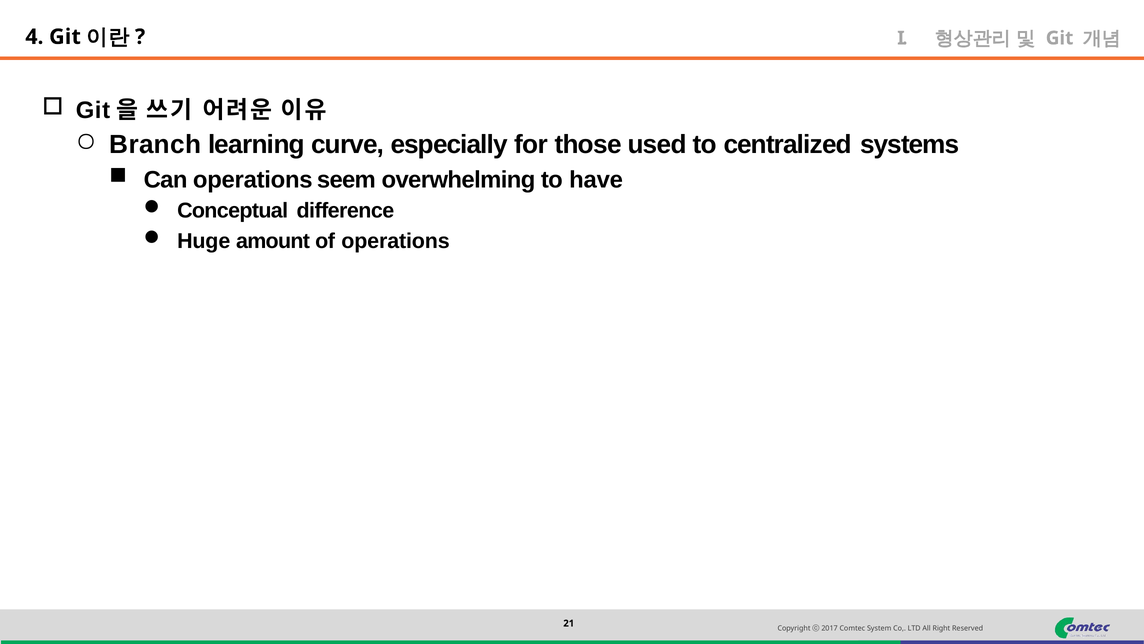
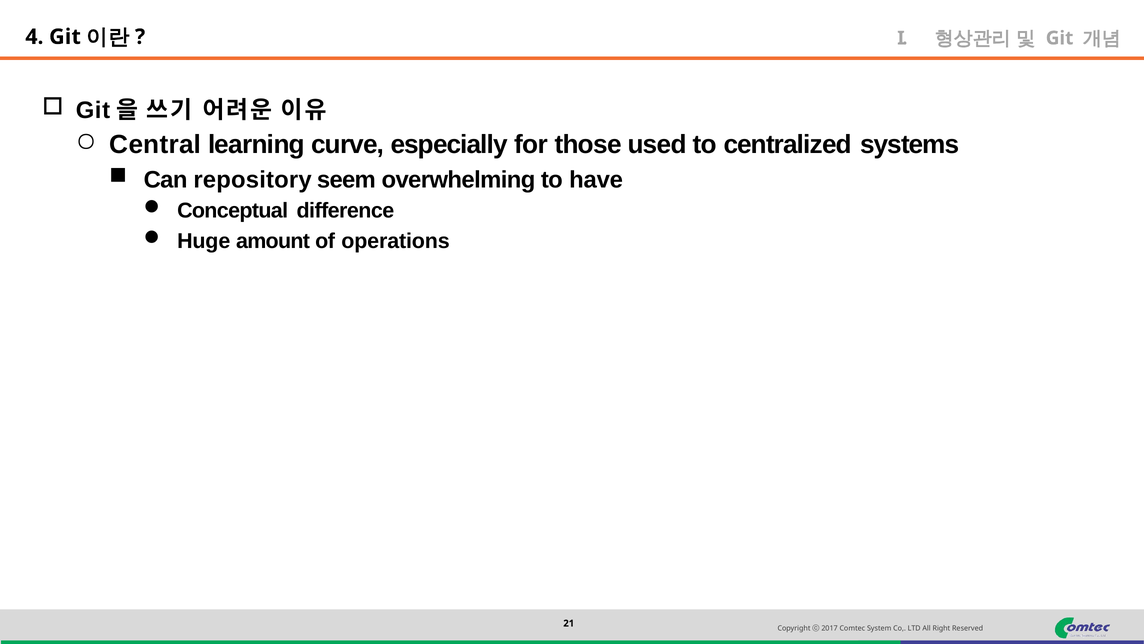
Branch: Branch -> Central
Can operations: operations -> repository
